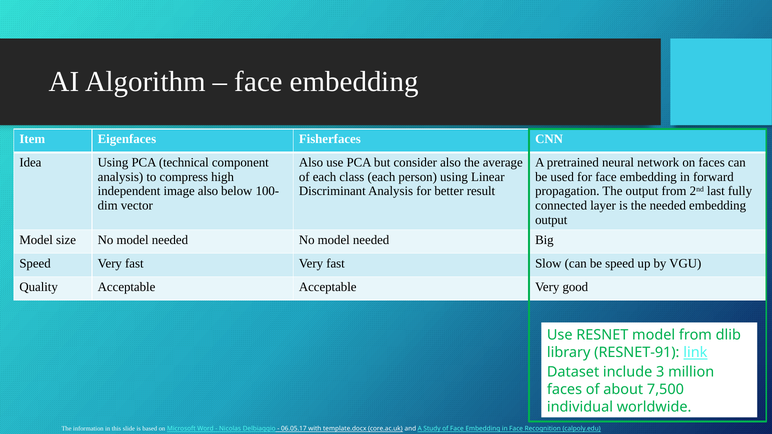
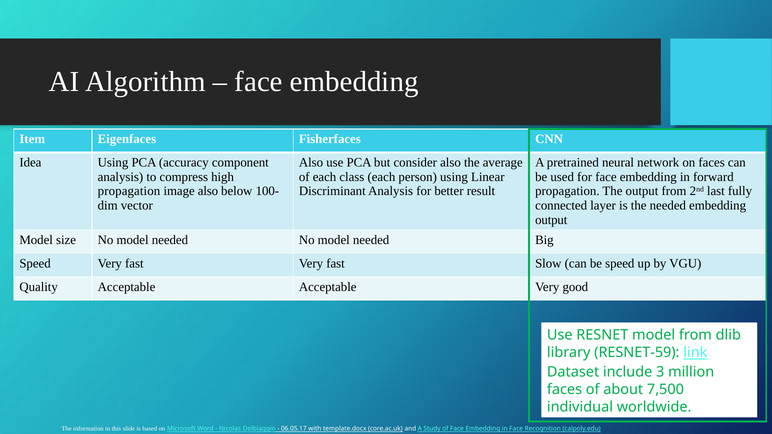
technical: technical -> accuracy
independent at (129, 191): independent -> propagation
RESNET-91: RESNET-91 -> RESNET-59
